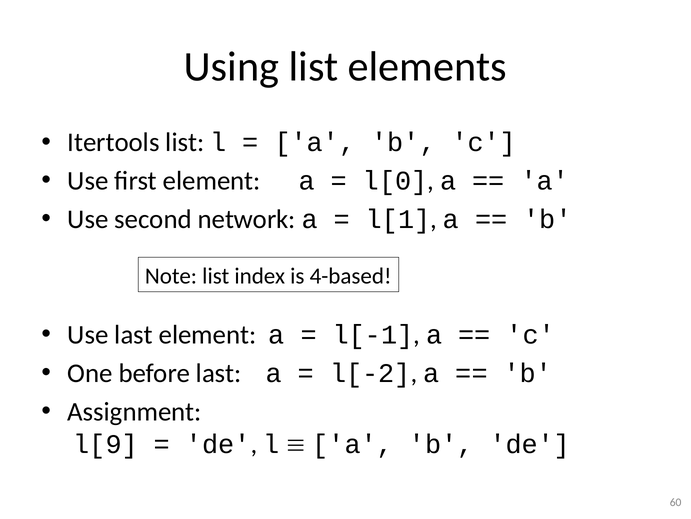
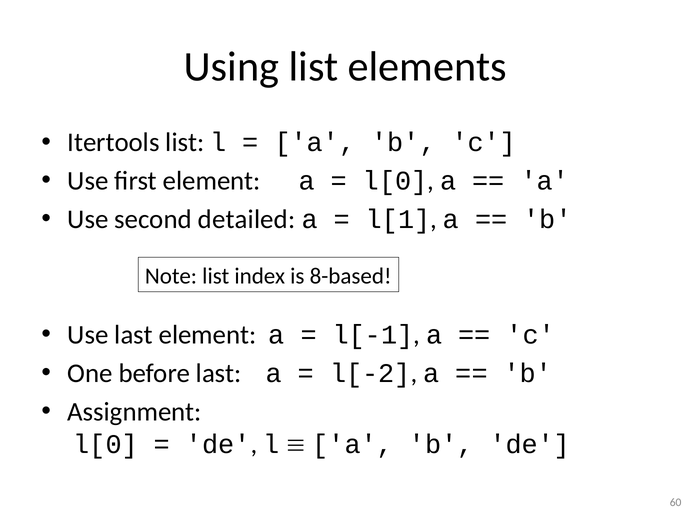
network: network -> detailed
4-based: 4-based -> 8-based
l[9 at (106, 444): l[9 -> l[0
